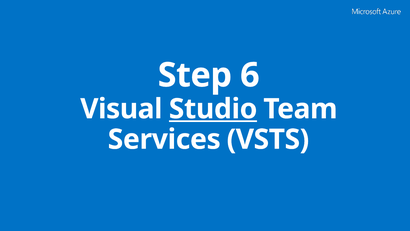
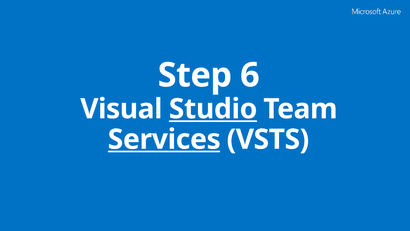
Services underline: none -> present
